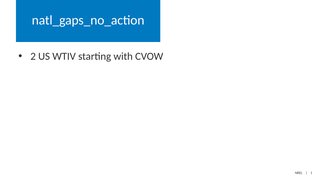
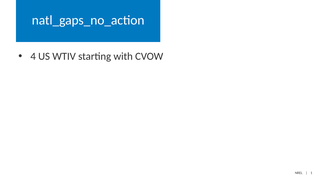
2: 2 -> 4
